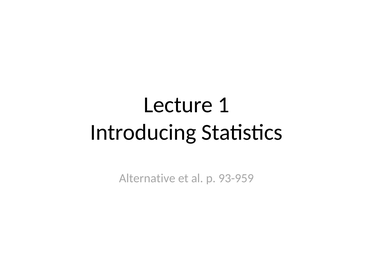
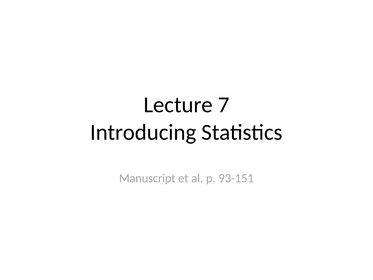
1: 1 -> 7
Alternative: Alternative -> Manuscript
93-959: 93-959 -> 93-151
